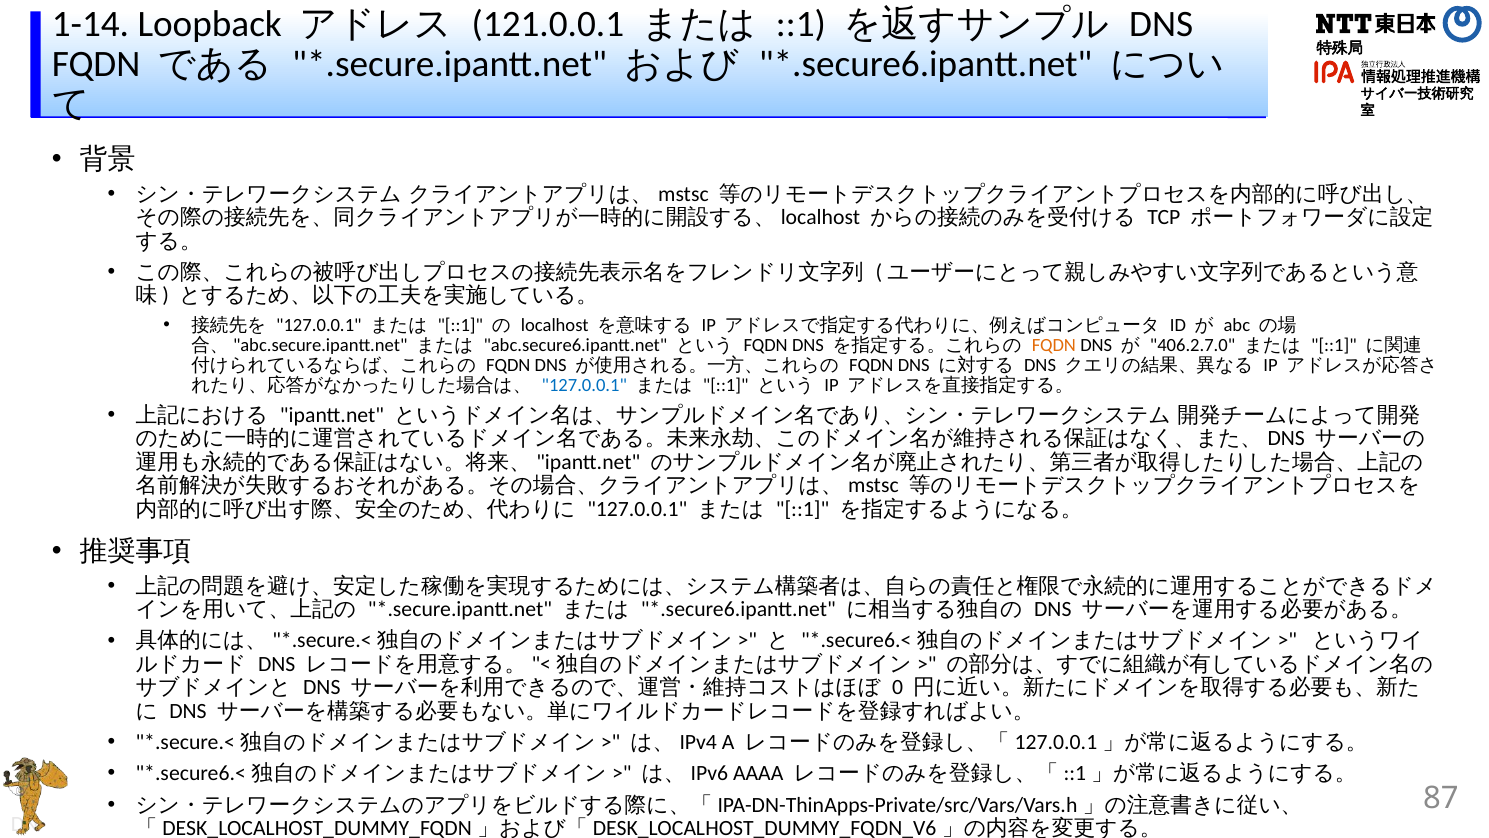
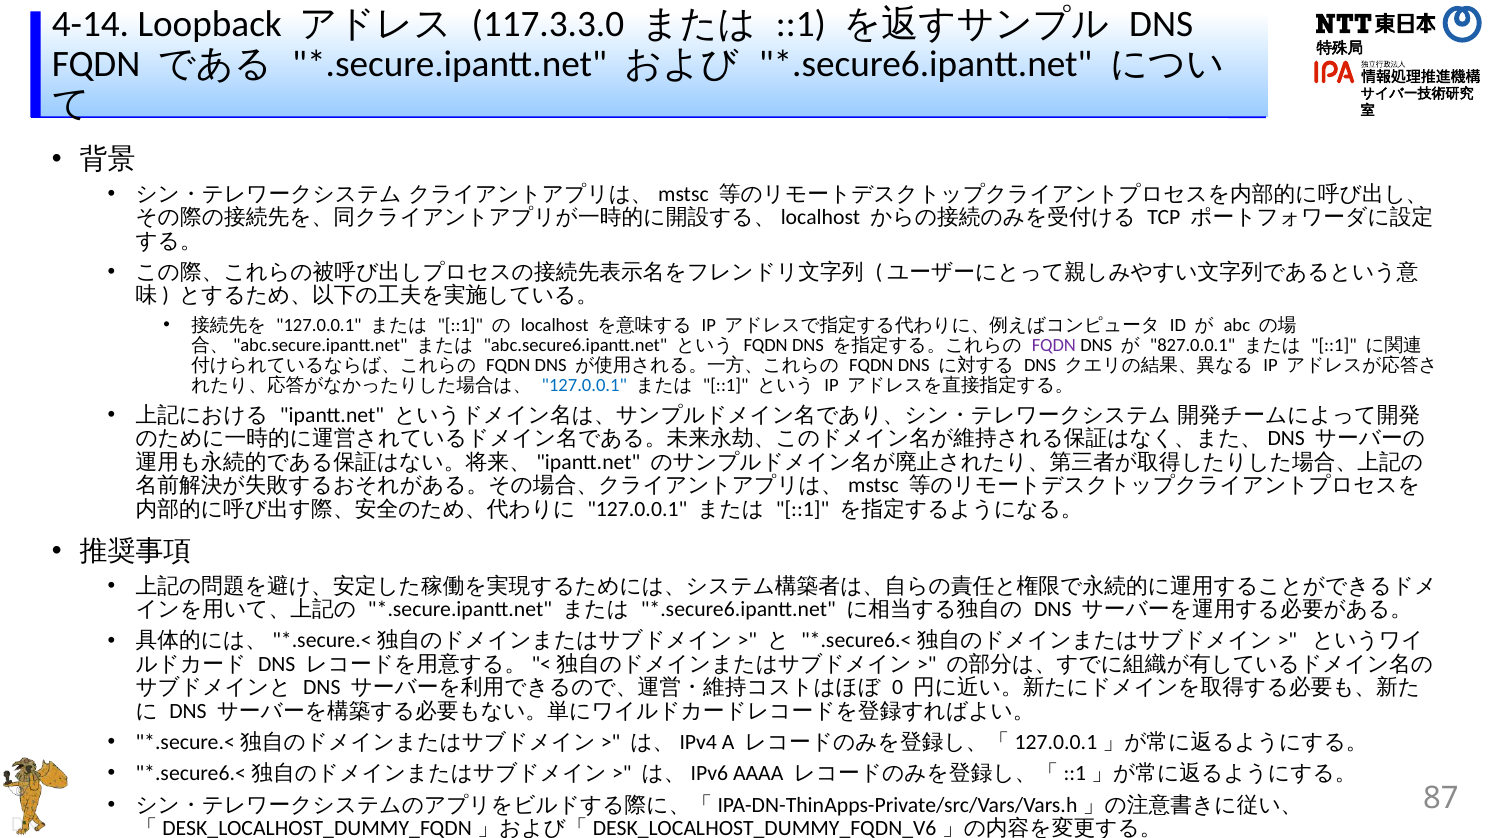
1-14: 1-14 -> 4-14
121.0.0.1: 121.0.0.1 -> 117.3.3.0
FQDN at (1054, 345) colour: orange -> purple
406.2.7.0: 406.2.7.0 -> 827.0.0.1
